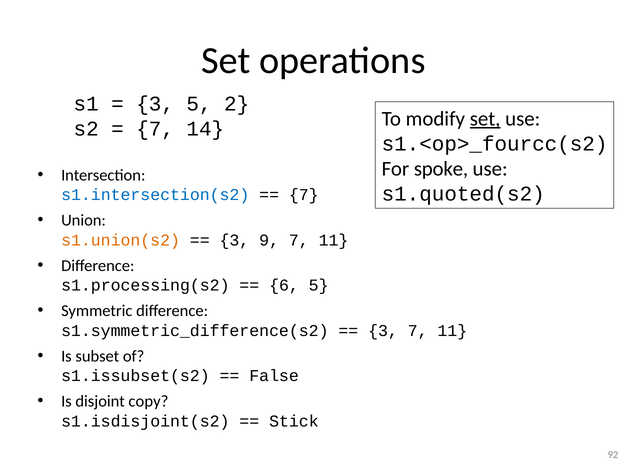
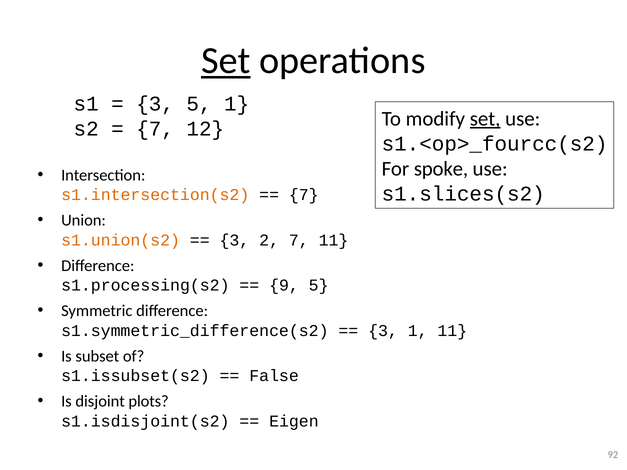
Set at (226, 61) underline: none -> present
5 2: 2 -> 1
14: 14 -> 12
s1.quoted(s2: s1.quoted(s2 -> s1.slices(s2
s1.intersection(s2 colour: blue -> orange
9: 9 -> 2
6: 6 -> 9
3 7: 7 -> 1
copy: copy -> plots
Stick: Stick -> Eigen
